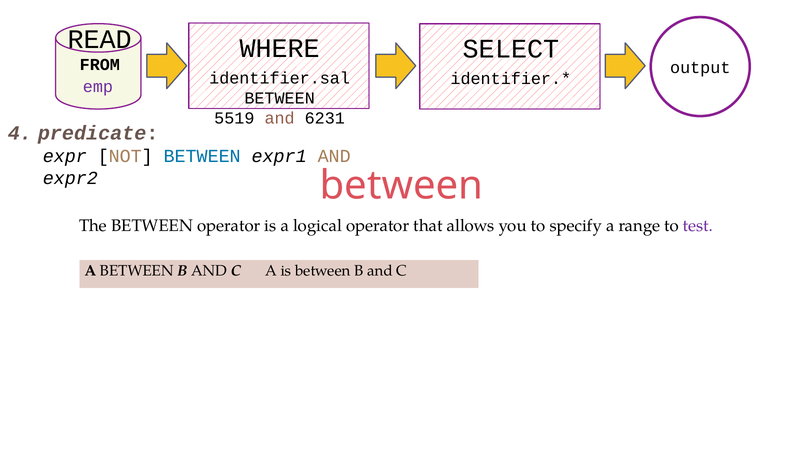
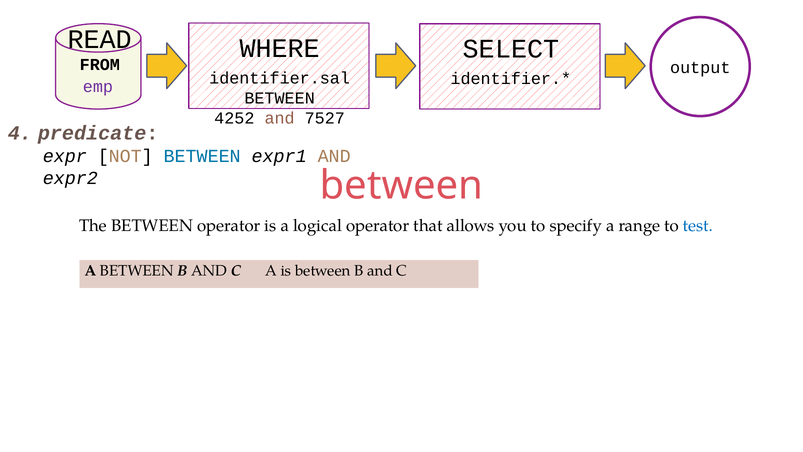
5519: 5519 -> 4252
6231: 6231 -> 7527
test colour: purple -> blue
